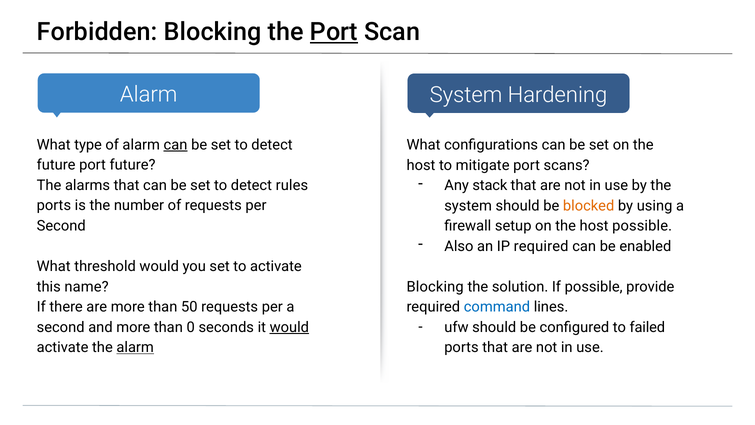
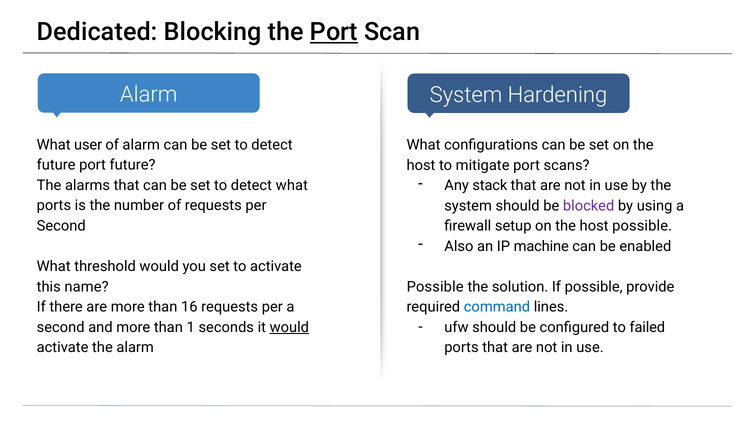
Forbidden: Forbidden -> Dedicated
type: type -> user
can at (176, 145) underline: present -> none
detect rules: rules -> what
blocked colour: orange -> purple
IP required: required -> machine
Blocking at (435, 287): Blocking -> Possible
50: 50 -> 16
0: 0 -> 1
alarm at (135, 347) underline: present -> none
